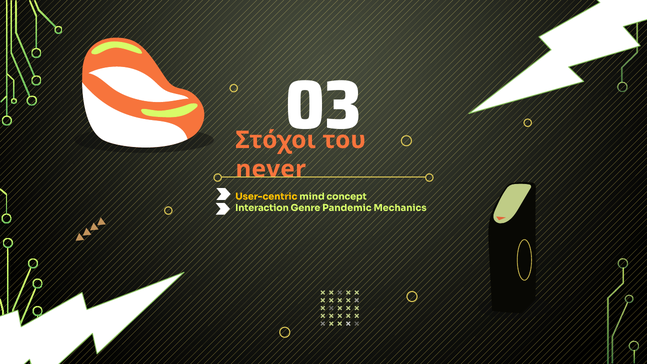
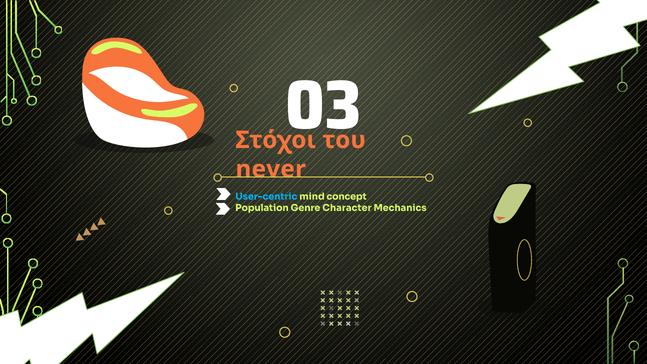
User-centric colour: yellow -> light blue
Interaction: Interaction -> Population
Pandemic: Pandemic -> Character
